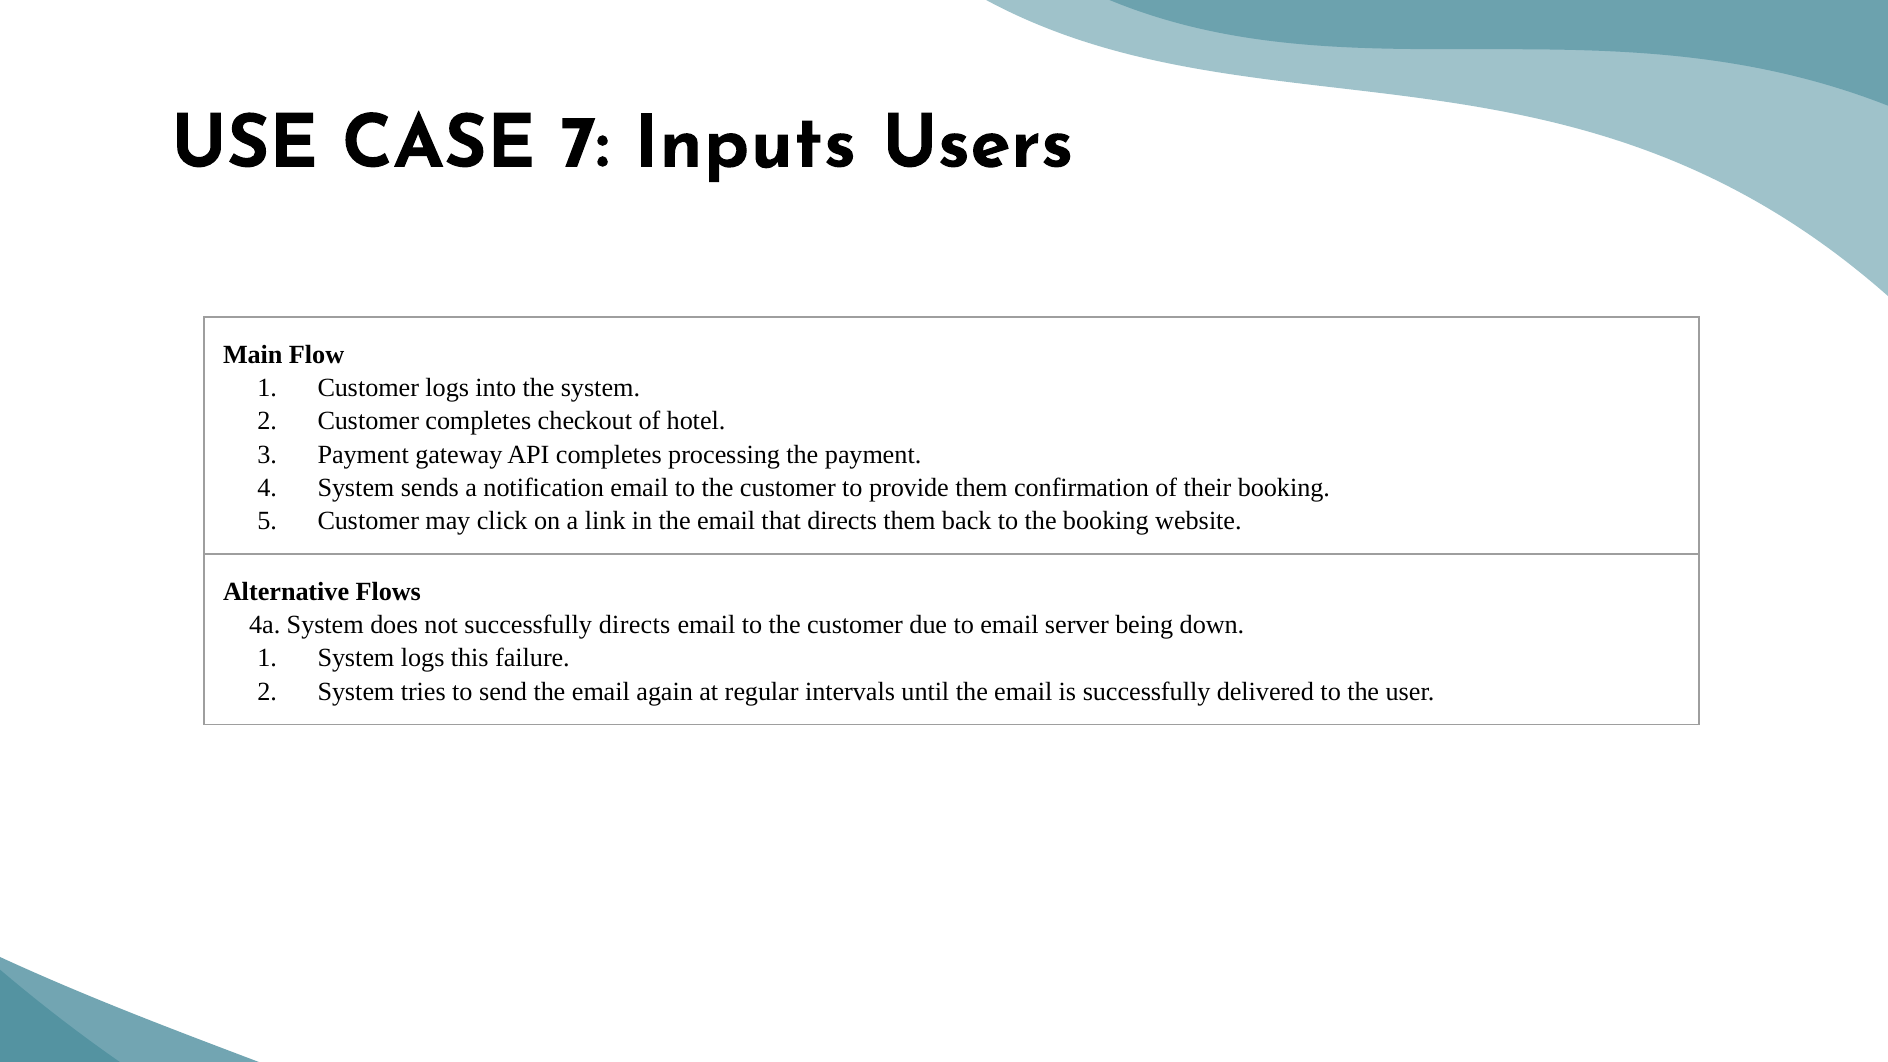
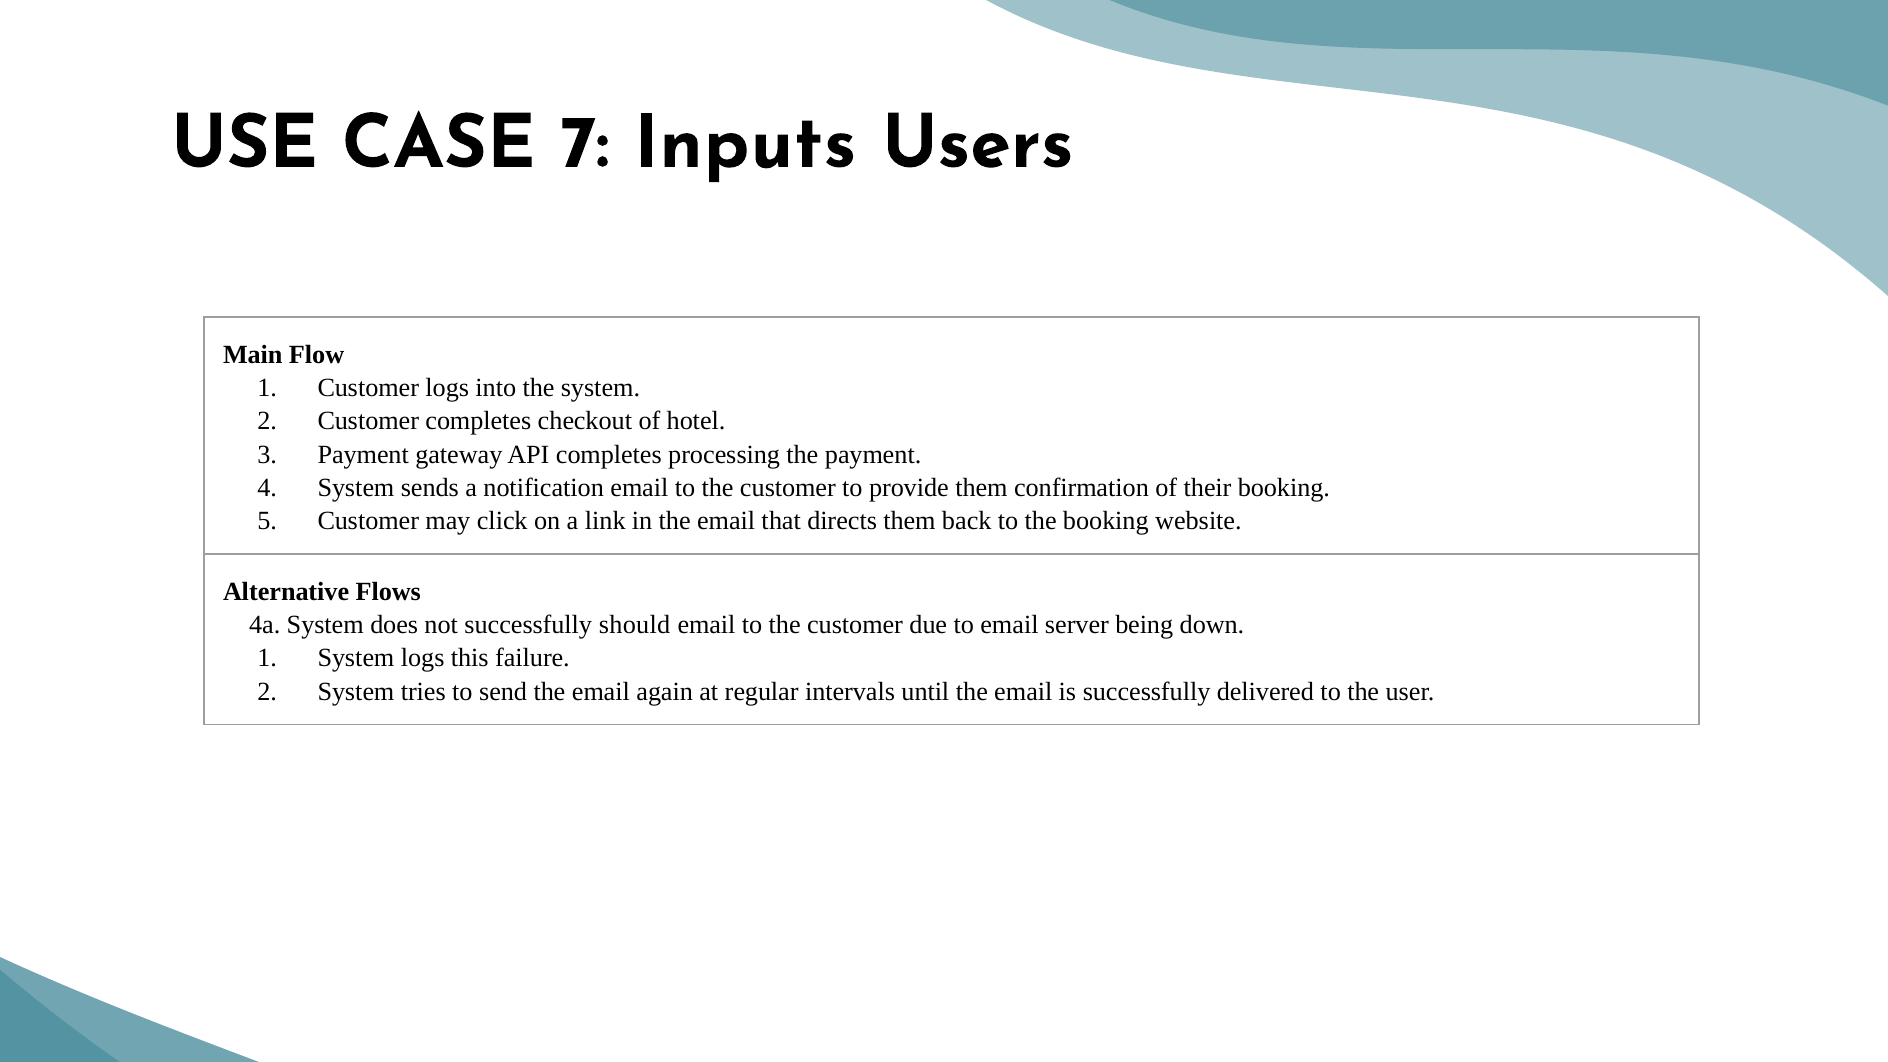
successfully directs: directs -> should
